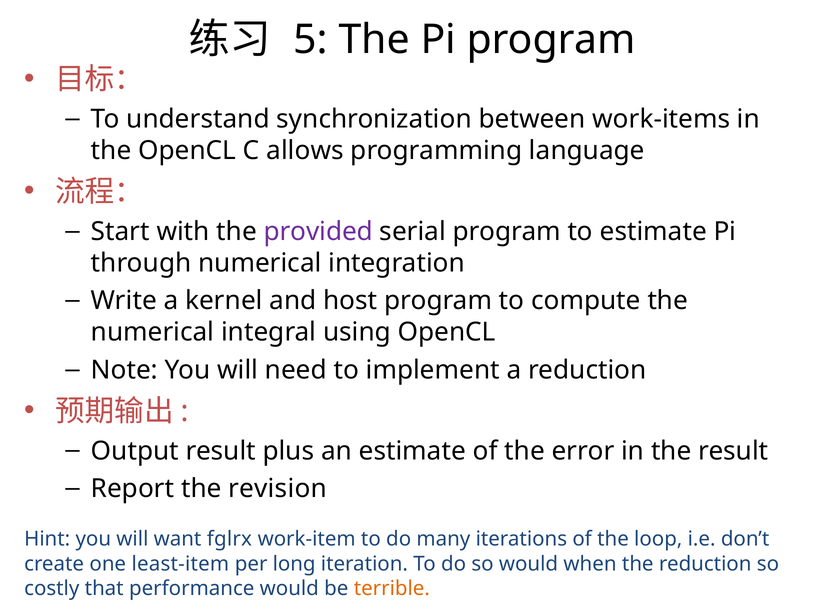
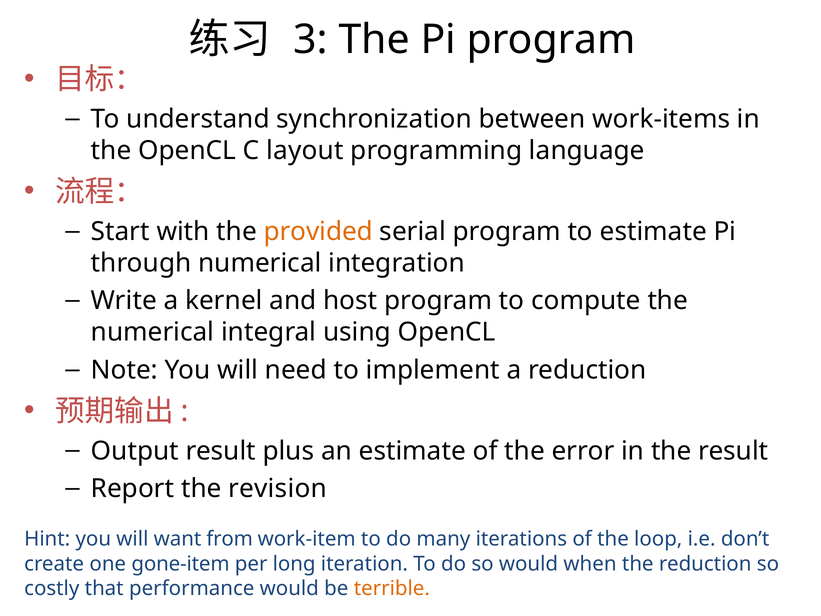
5: 5 -> 3
allows: allows -> layout
provided colour: purple -> orange
fglrx: fglrx -> from
least-item: least-item -> gone-item
